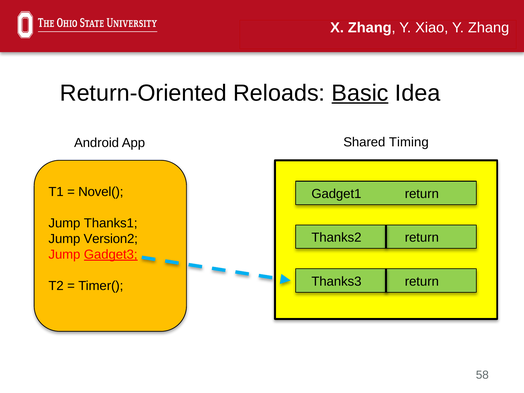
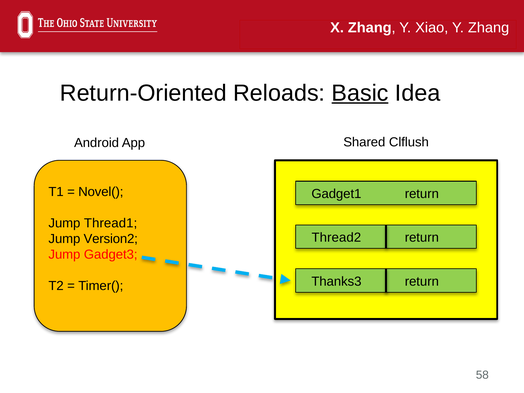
Timing: Timing -> Clflush
Thanks1: Thanks1 -> Thread1
Thanks2: Thanks2 -> Thread2
Gadget3 underline: present -> none
